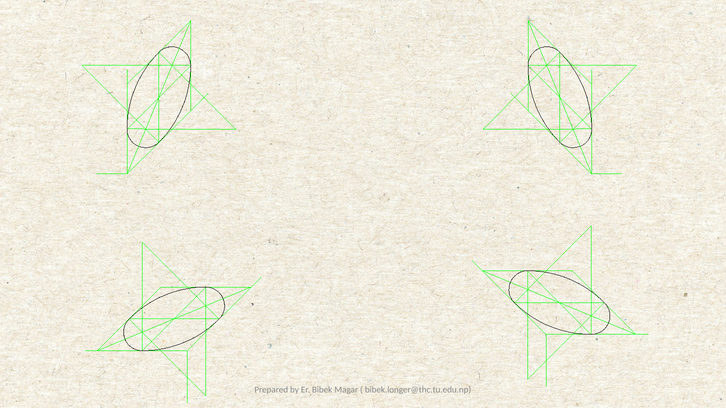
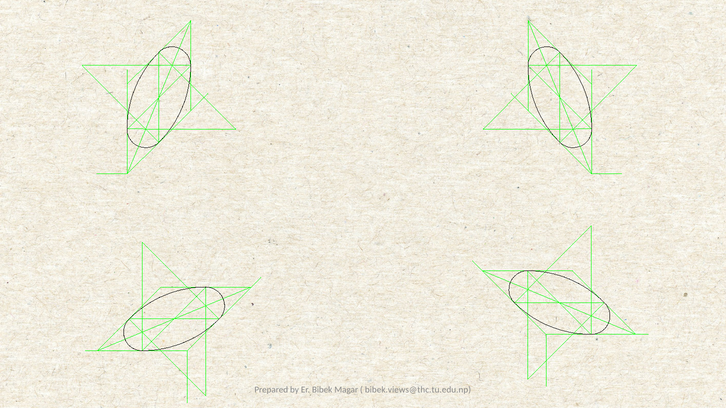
bibek.longer@thc.tu.edu.np: bibek.longer@thc.tu.edu.np -> bibek.views@thc.tu.edu.np
